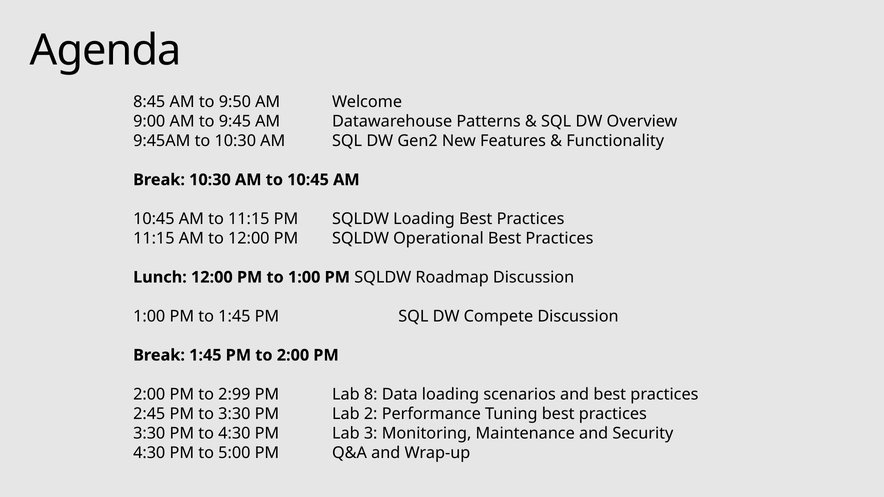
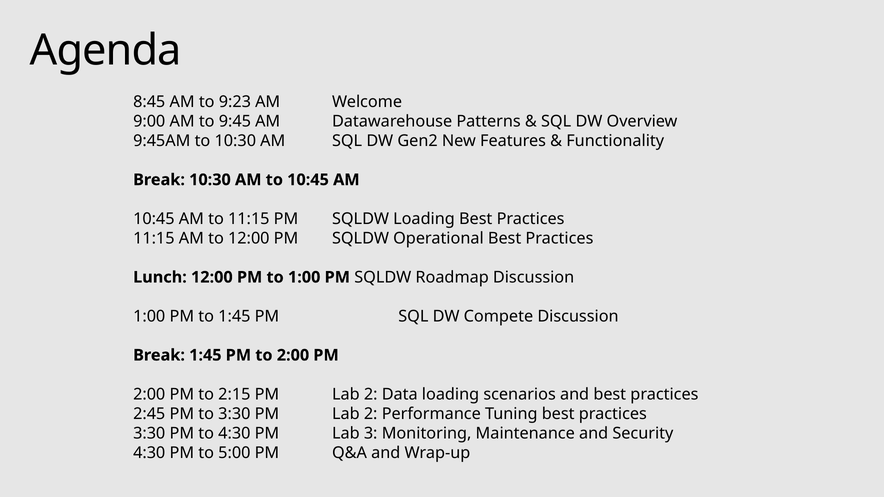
9:50: 9:50 -> 9:23
2:99: 2:99 -> 2:15
8 at (371, 394): 8 -> 2
